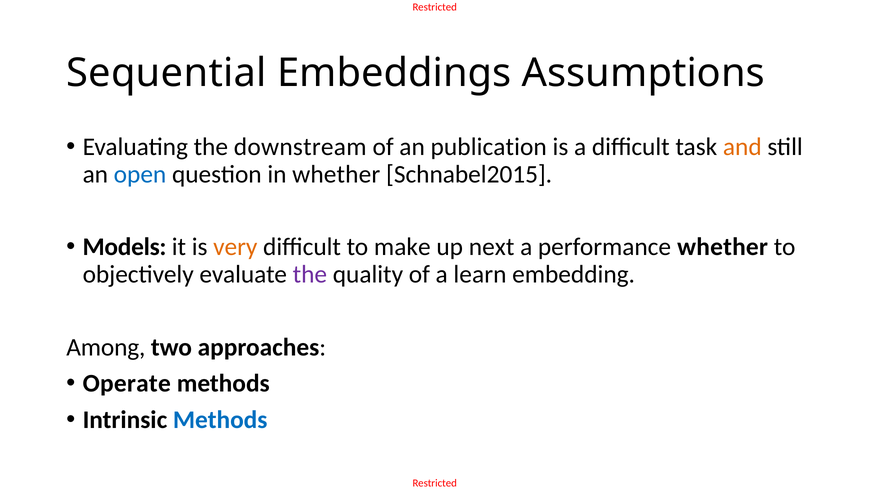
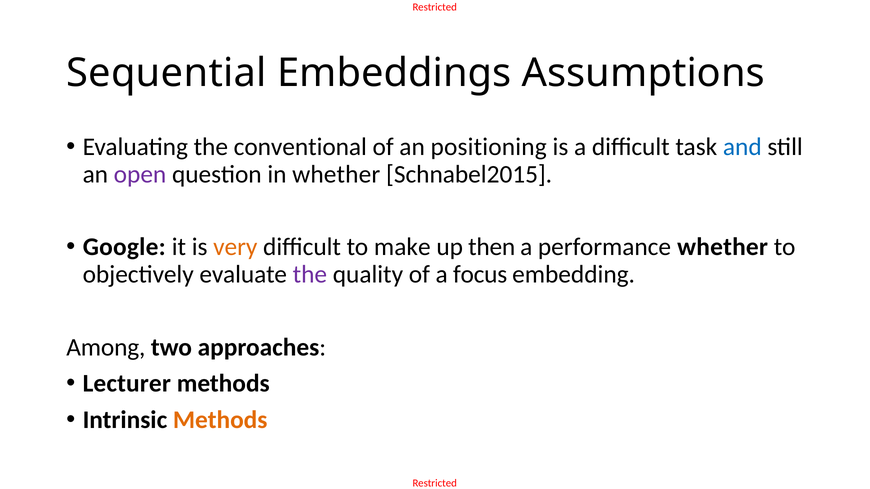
downstream: downstream -> conventional
publication: publication -> positioning
and colour: orange -> blue
open colour: blue -> purple
Models: Models -> Google
next: next -> then
learn: learn -> focus
Operate: Operate -> Lecturer
Methods at (220, 420) colour: blue -> orange
